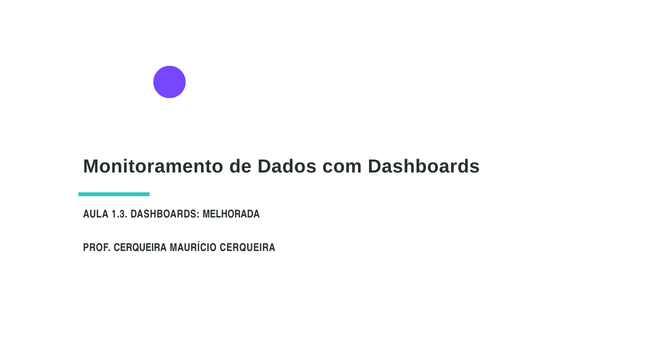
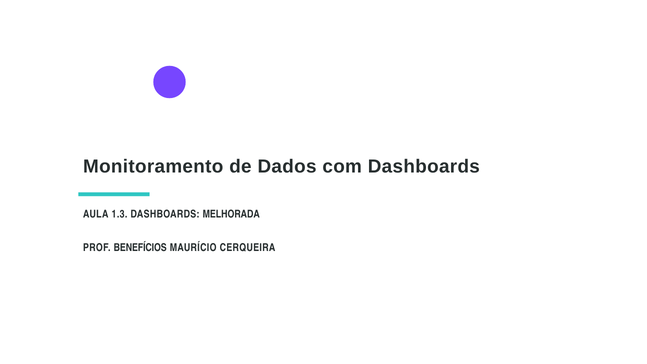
PROF CERQUEIRA: CERQUEIRA -> BENEFÍCIOS
